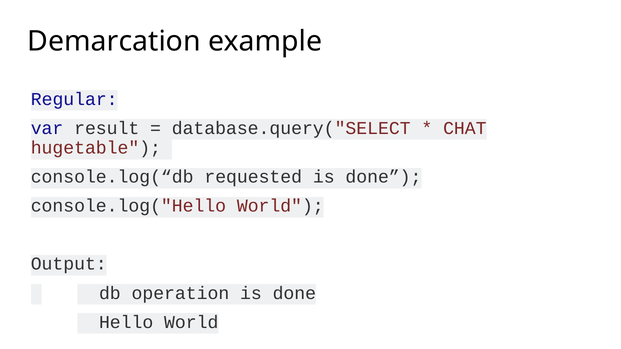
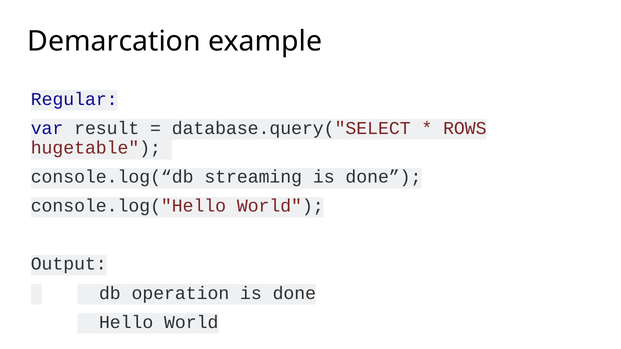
CHAT: CHAT -> ROWS
requested: requested -> streaming
